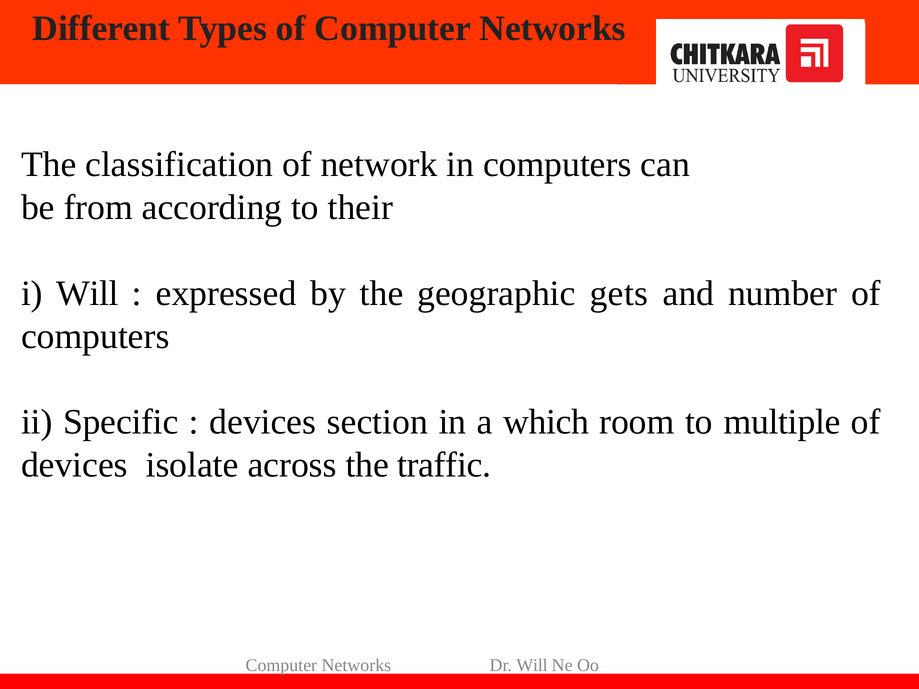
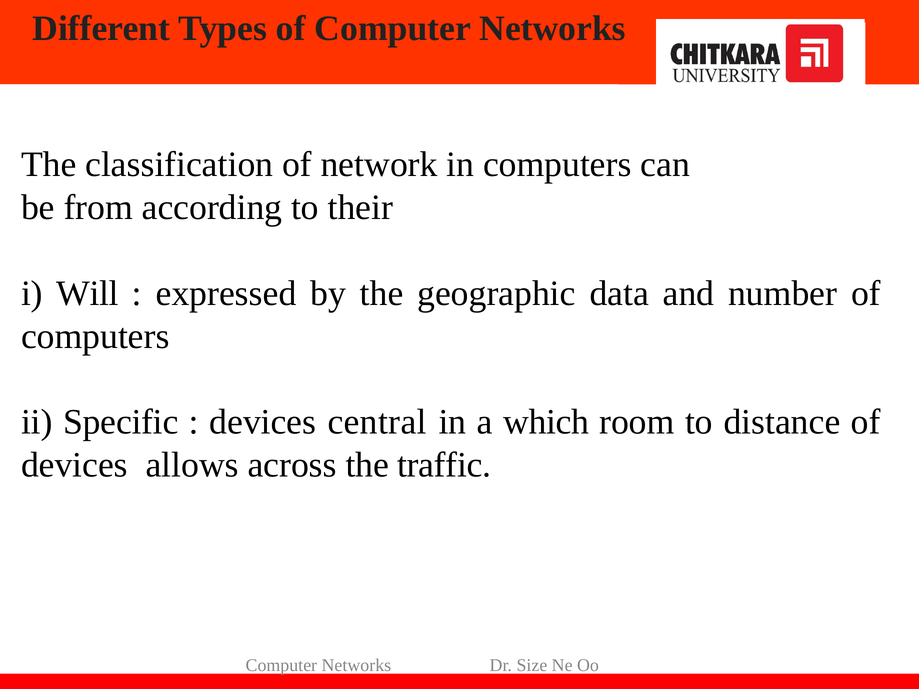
gets: gets -> data
section: section -> central
multiple: multiple -> distance
isolate: isolate -> allows
Dr Will: Will -> Size
